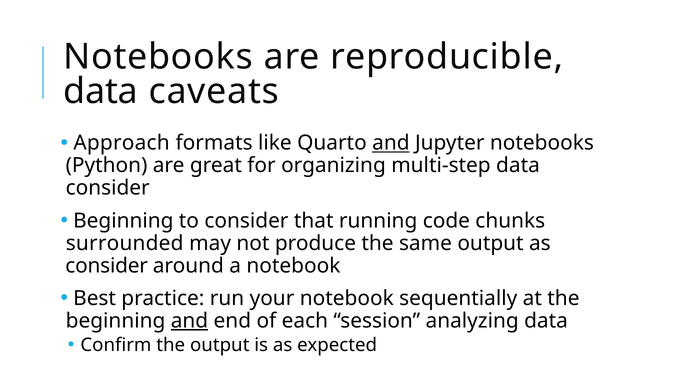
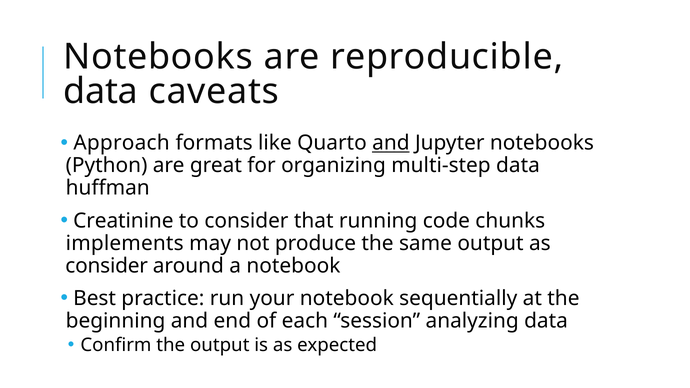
consider at (108, 188): consider -> huffman
Beginning at (123, 221): Beginning -> Creatinine
surrounded: surrounded -> implements
and at (189, 321) underline: present -> none
